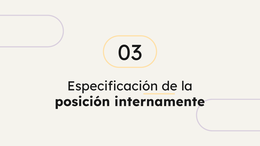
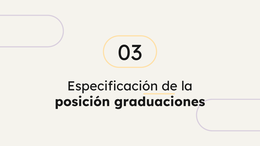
internamente: internamente -> graduaciones
